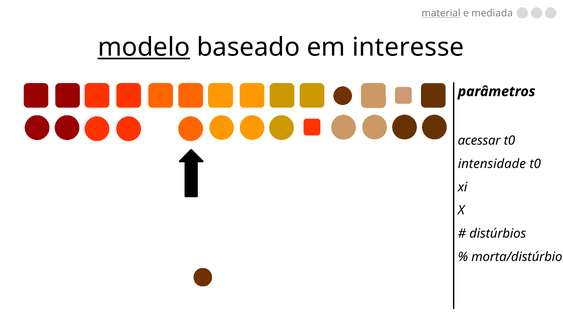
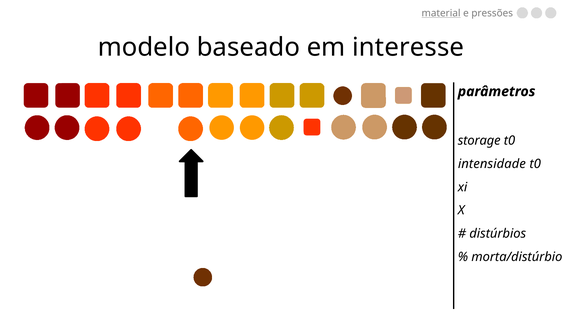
mediada: mediada -> pressões
modelo underline: present -> none
acessar: acessar -> storage
